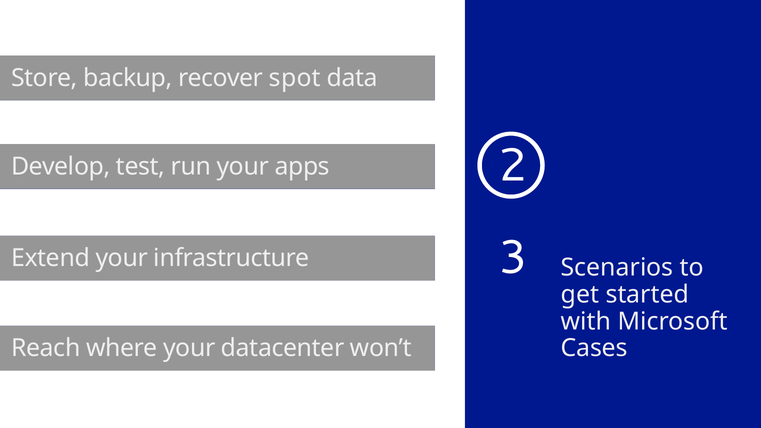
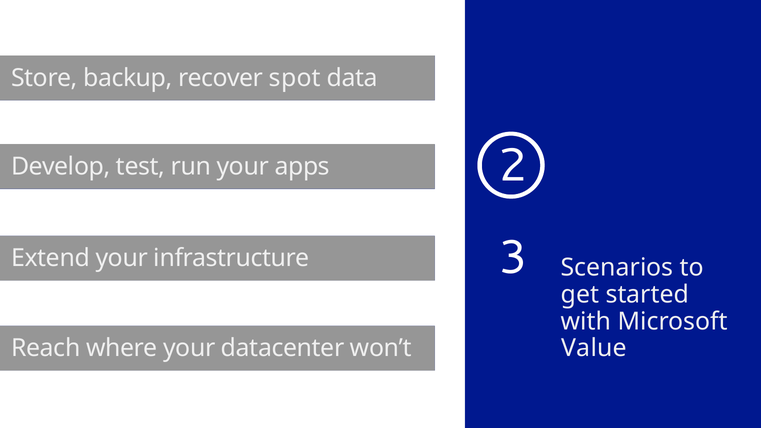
Cases: Cases -> Value
